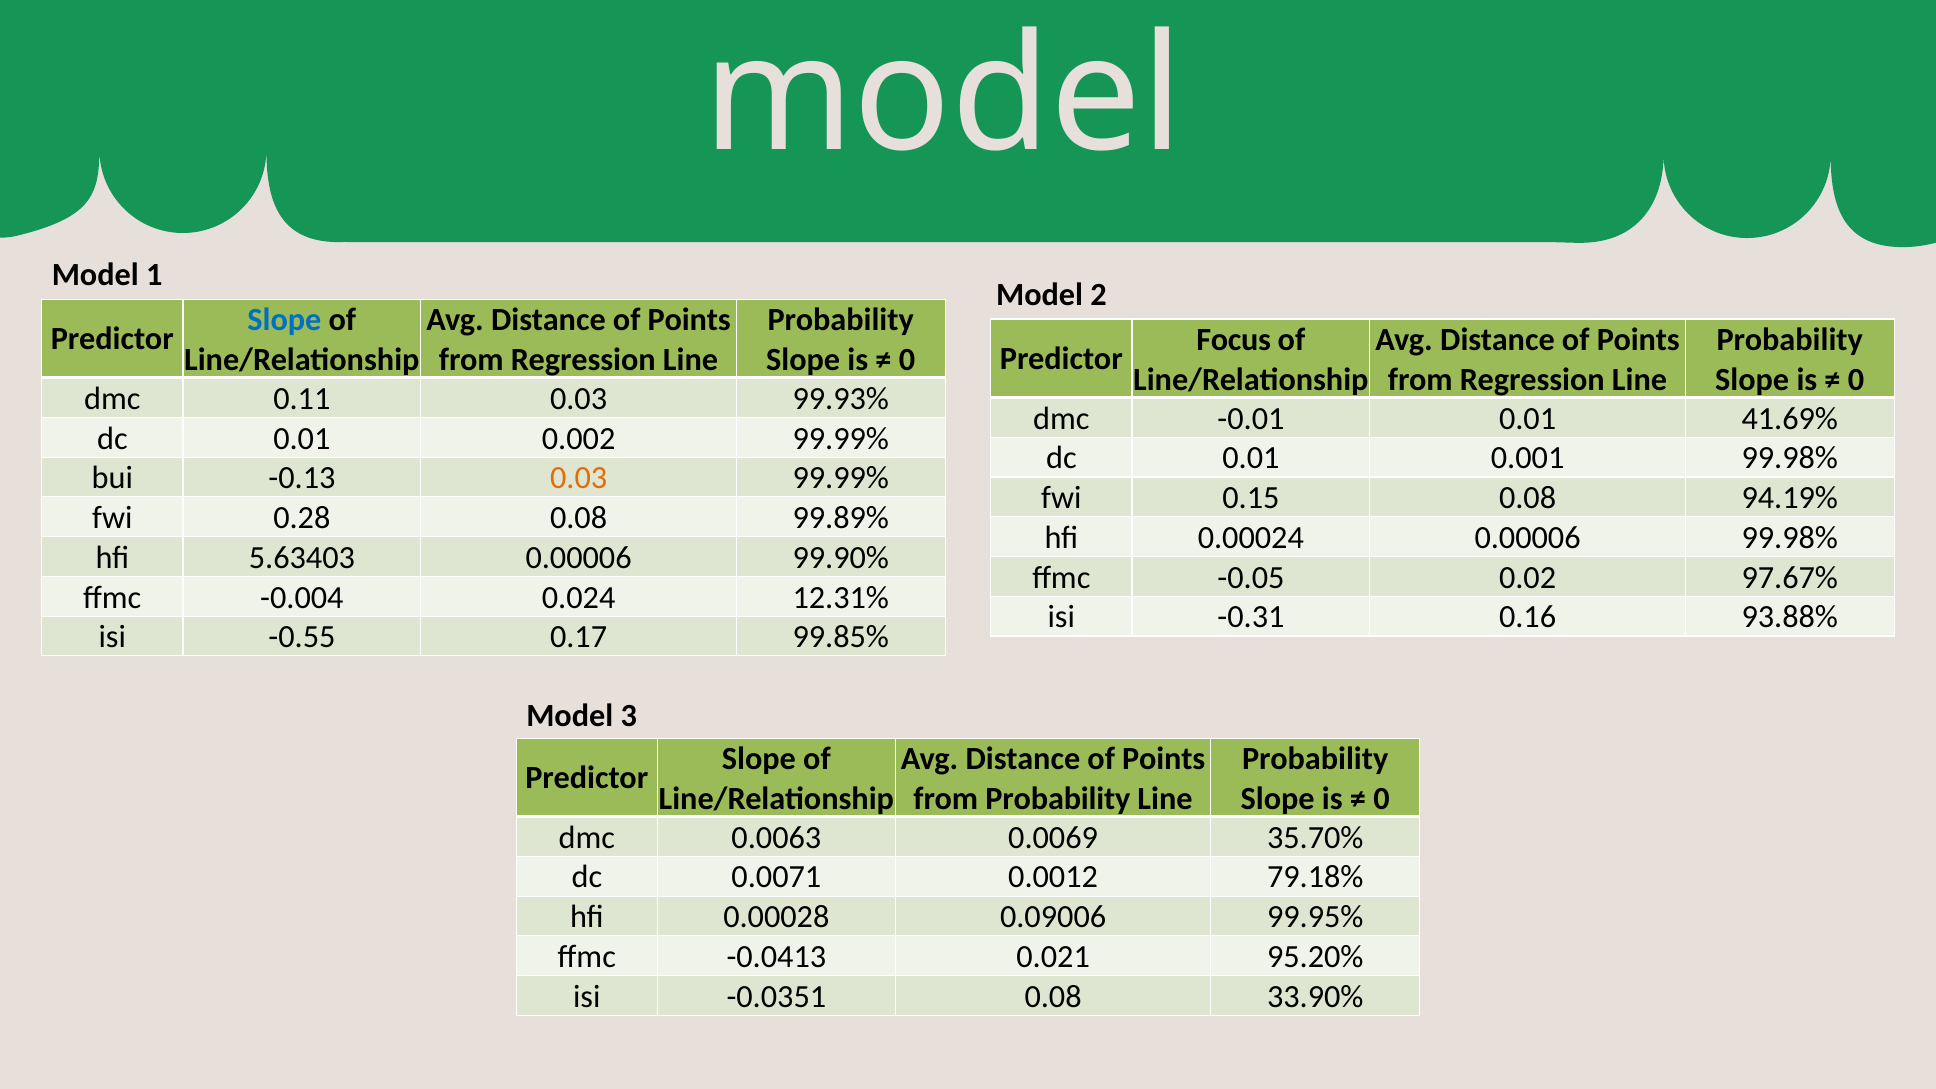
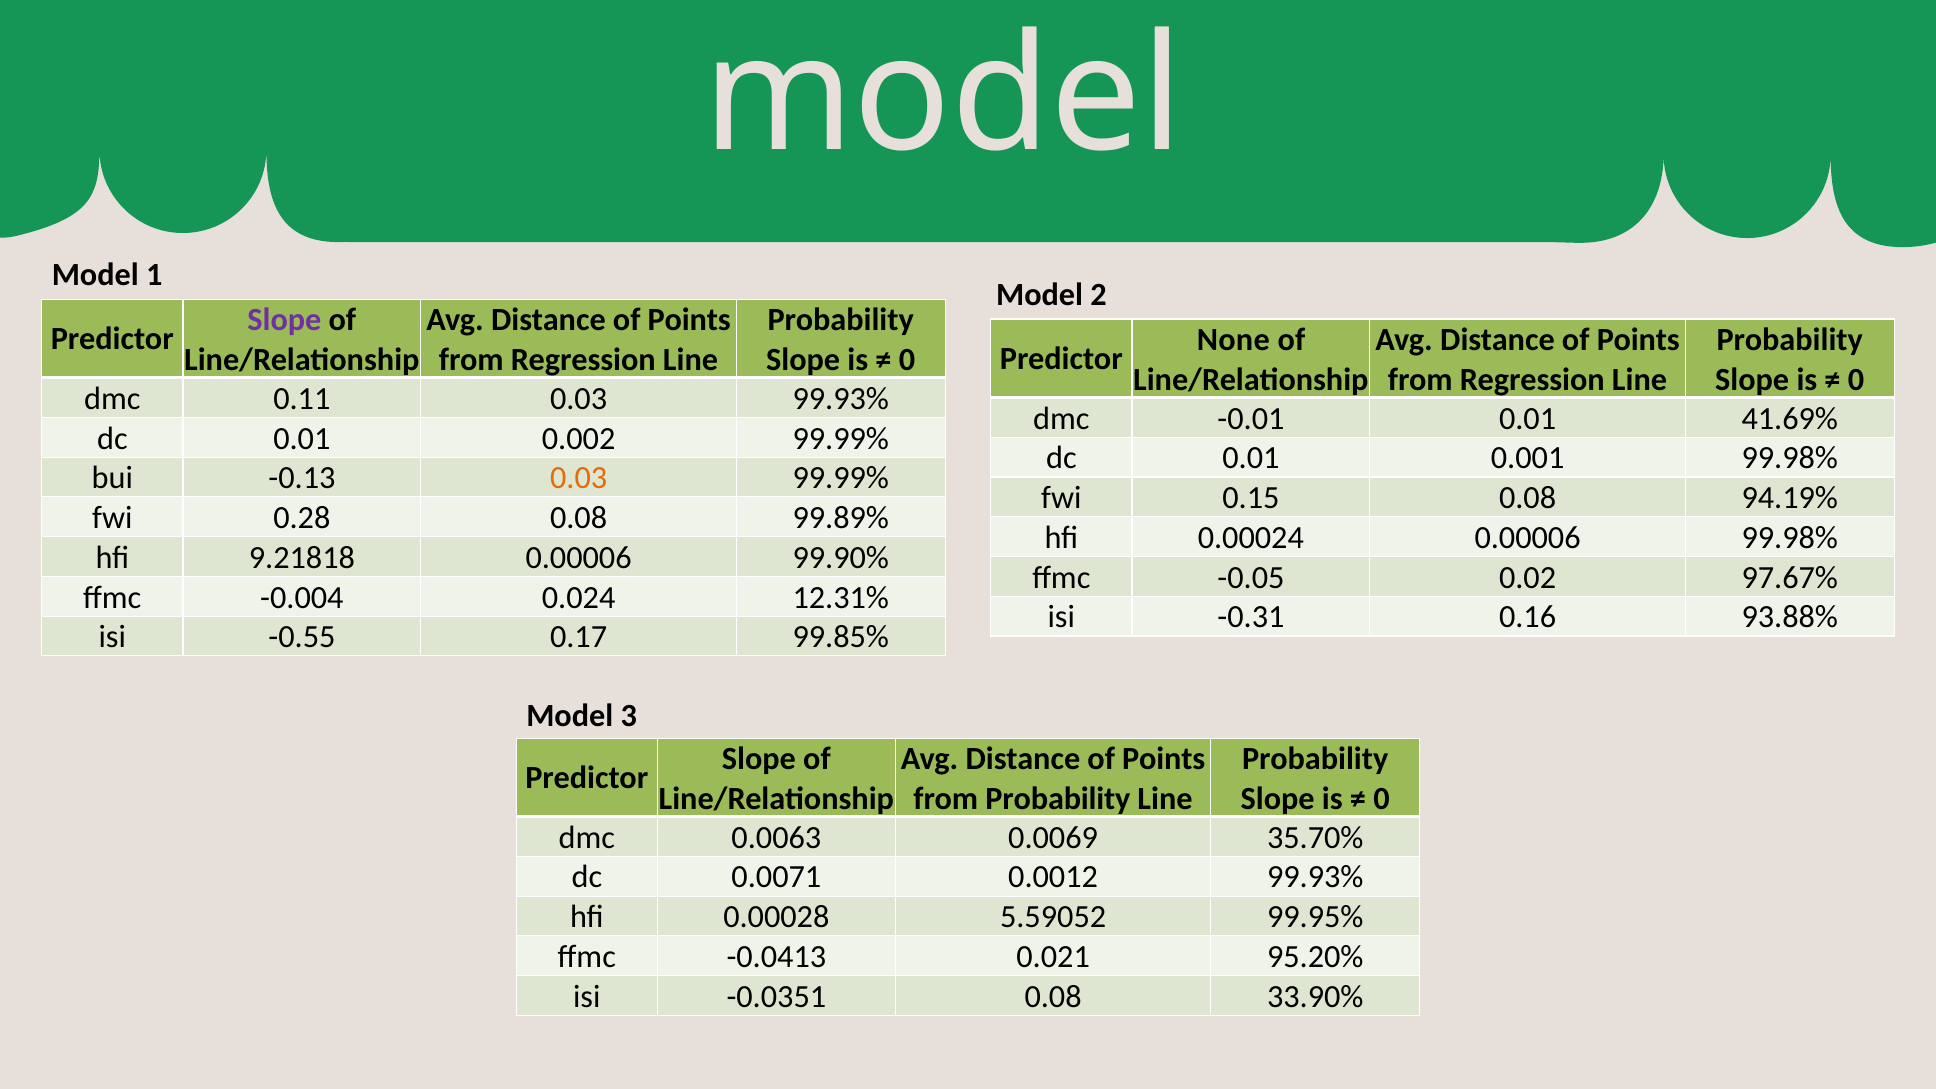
Slope at (284, 320) colour: blue -> purple
Focus: Focus -> None
5.63403: 5.63403 -> 9.21818
0.0012 79.18%: 79.18% -> 99.93%
0.09006: 0.09006 -> 5.59052
